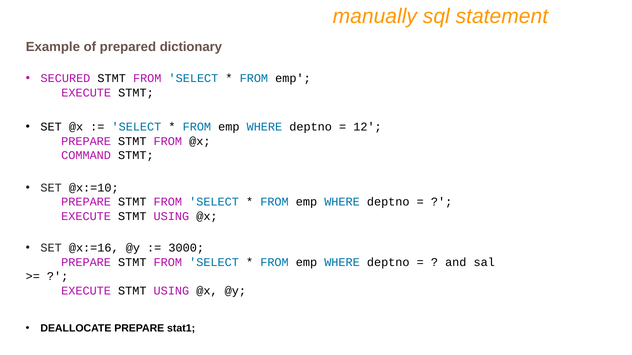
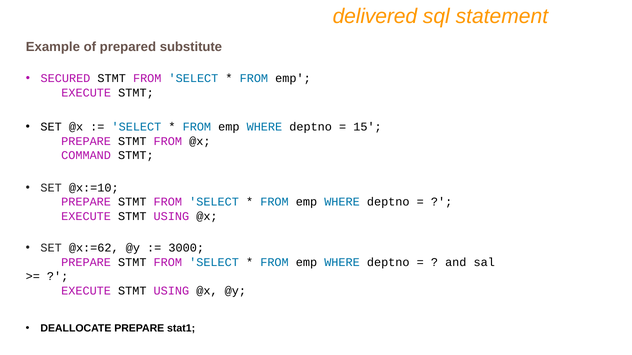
manually: manually -> delivered
dictionary: dictionary -> substitute
12: 12 -> 15
@x:=16: @x:=16 -> @x:=62
